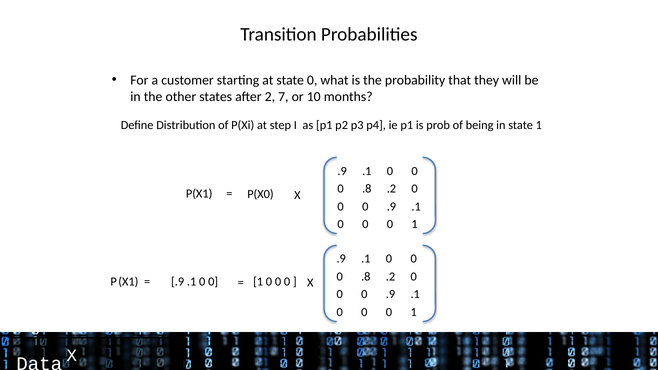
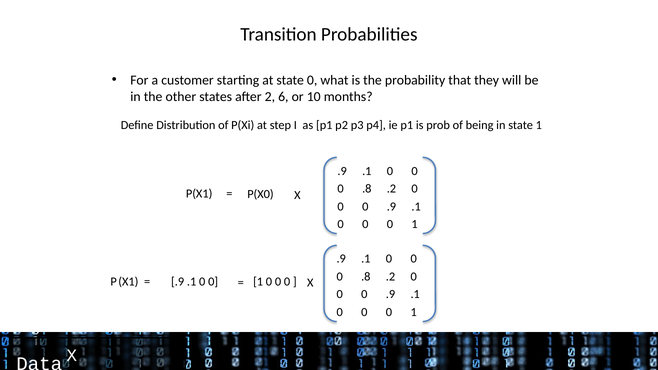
7: 7 -> 6
